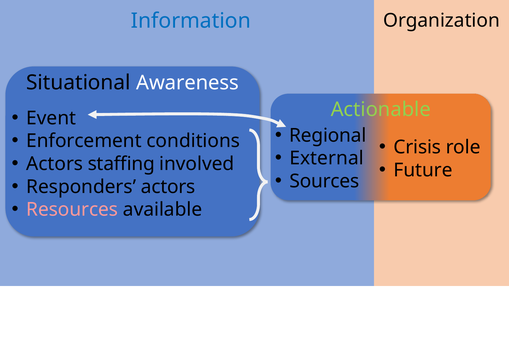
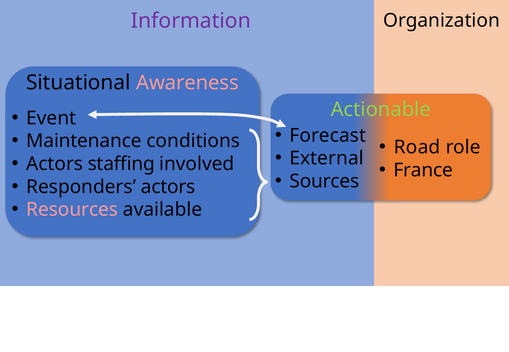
Information colour: blue -> purple
Awareness colour: white -> pink
Regional: Regional -> Forecast
Enforcement: Enforcement -> Maintenance
Crisis: Crisis -> Road
Future: Future -> France
